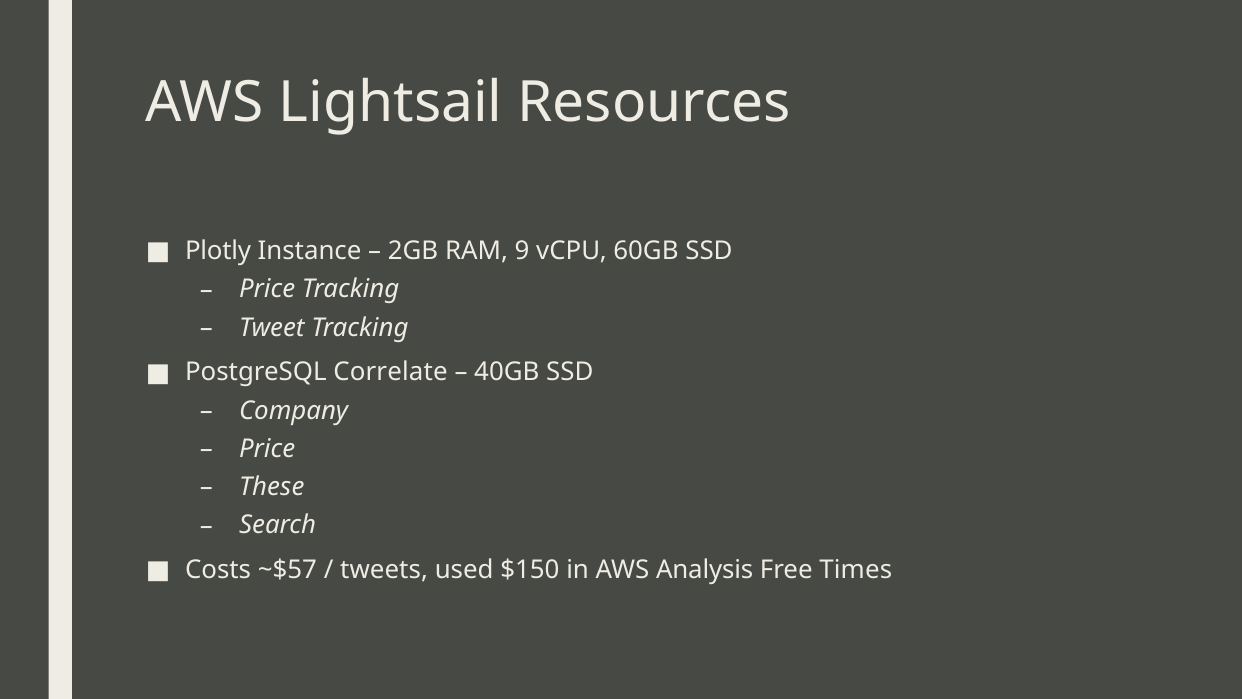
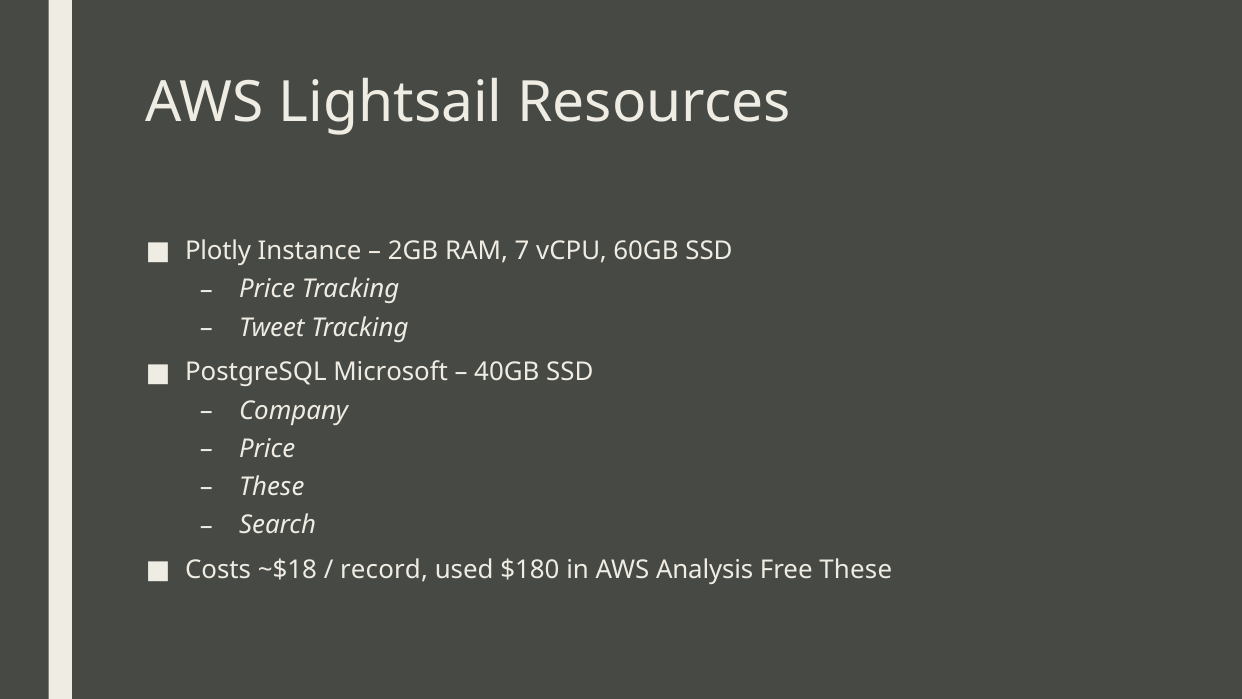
9: 9 -> 7
Correlate: Correlate -> Microsoft
~$57: ~$57 -> ~$18
tweets: tweets -> record
$150: $150 -> $180
Free Times: Times -> These
